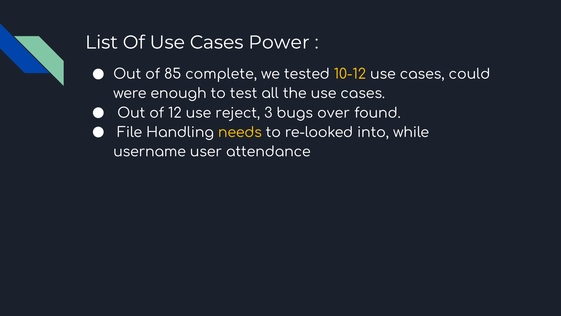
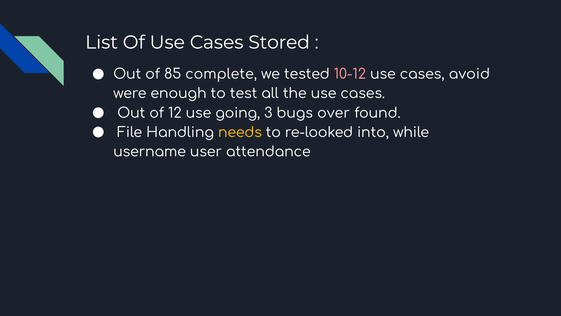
Power: Power -> Stored
10-12 colour: yellow -> pink
could: could -> avoid
reject: reject -> going
